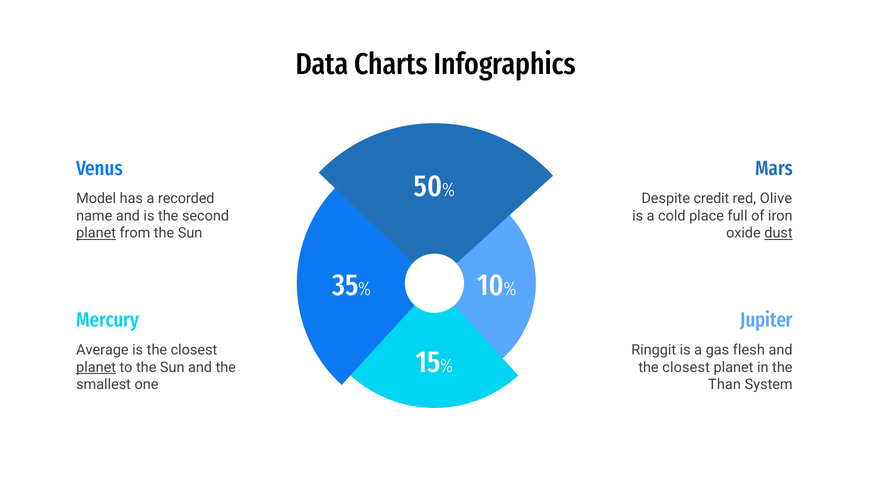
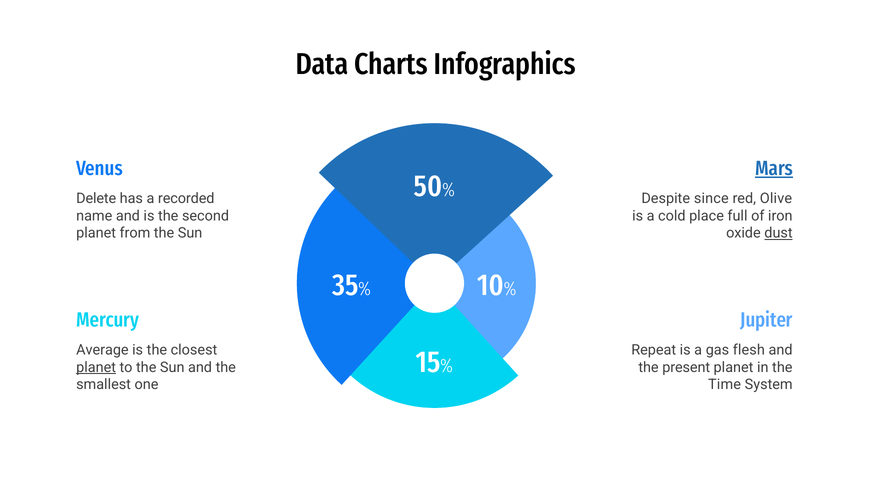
Mars underline: none -> present
Model: Model -> Delete
credit: credit -> since
planet at (96, 233) underline: present -> none
Ringgit: Ringgit -> Repeat
closest at (686, 367): closest -> present
Than: Than -> Time
